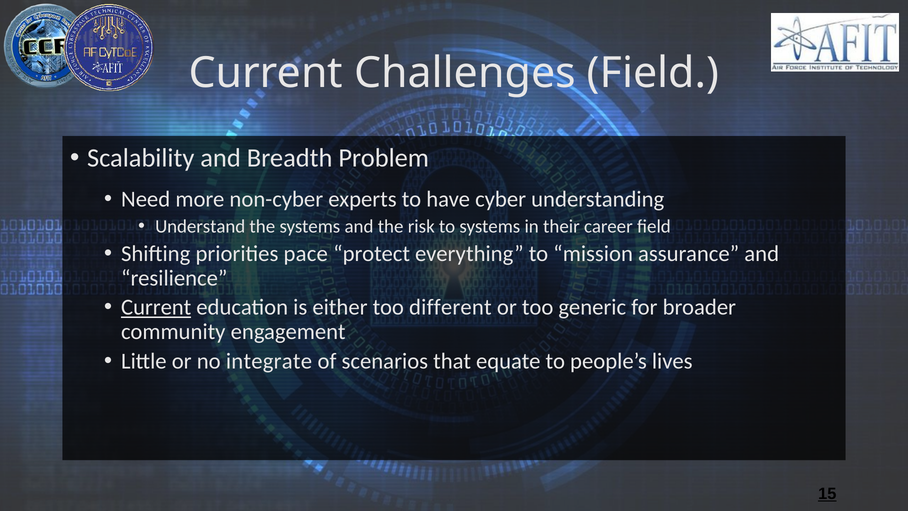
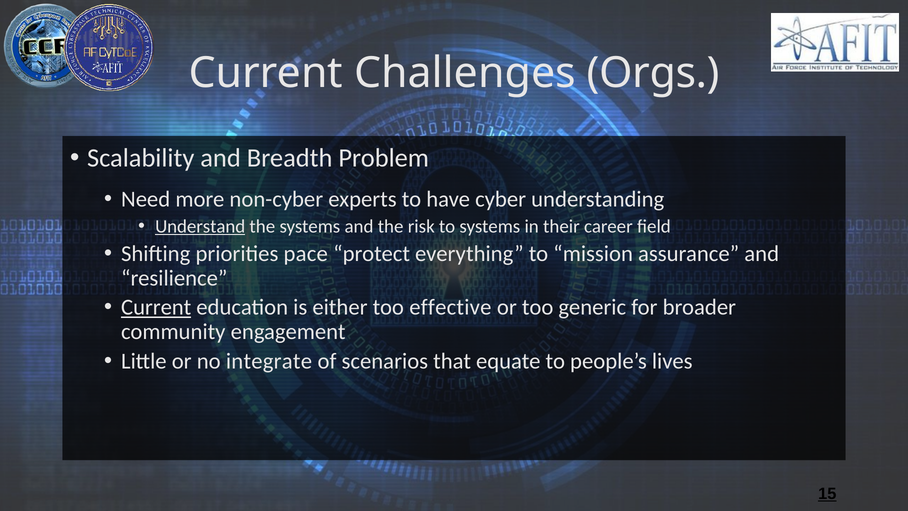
Challenges Field: Field -> Orgs
Understand underline: none -> present
different: different -> effective
